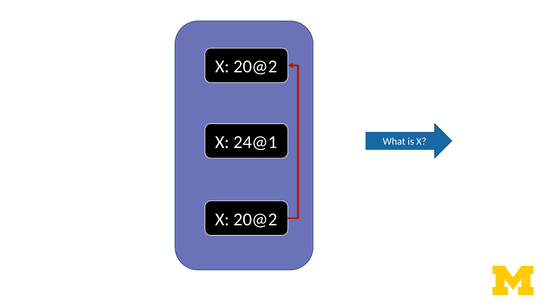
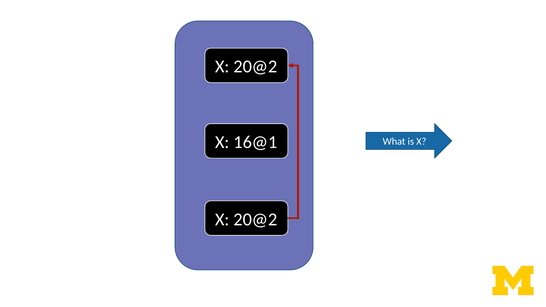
24@1: 24@1 -> 16@1
